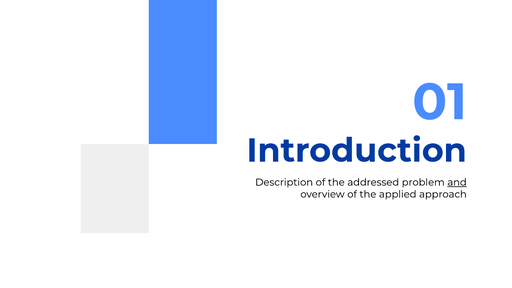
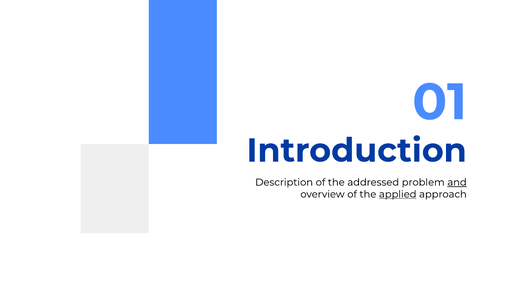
applied underline: none -> present
